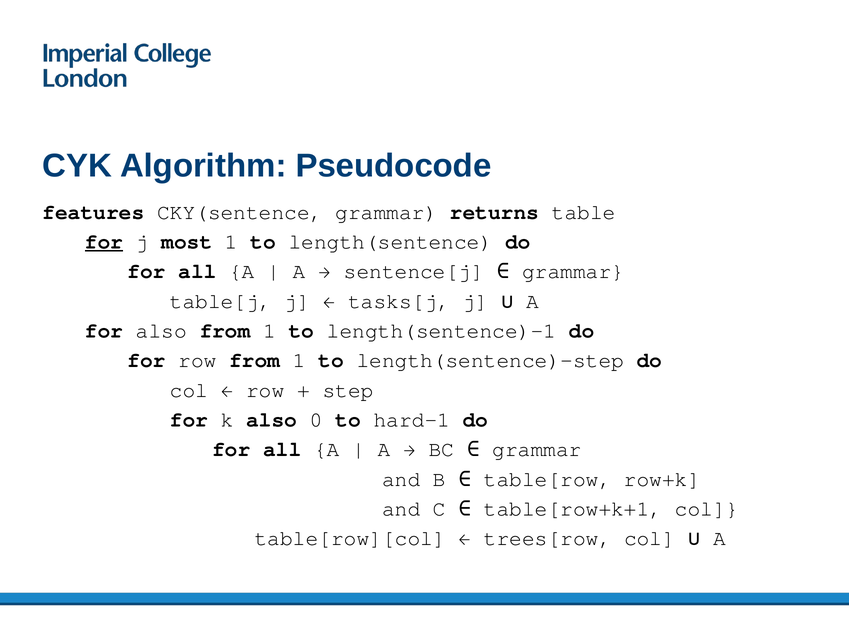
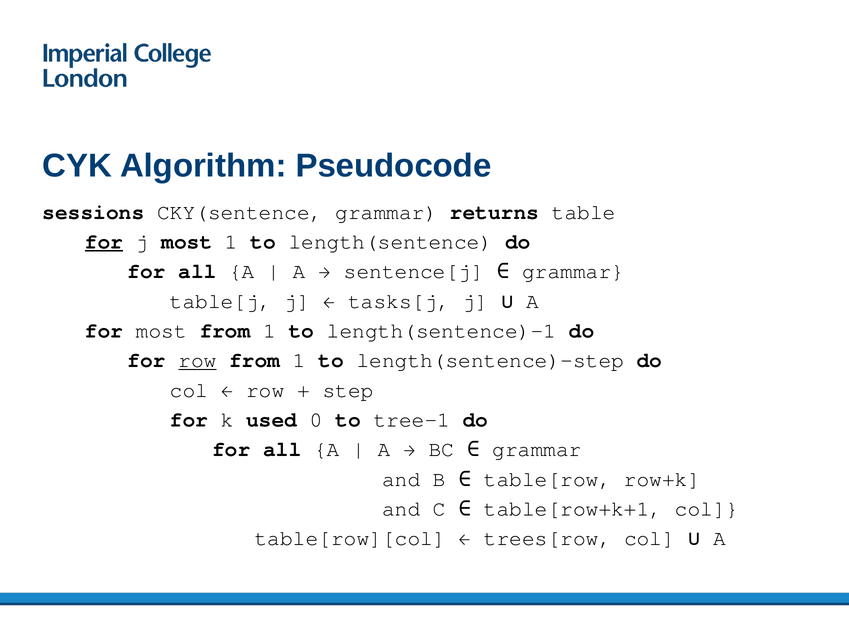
features: features -> sessions
for also: also -> most
row at (197, 361) underline: none -> present
k also: also -> used
hard-1: hard-1 -> tree-1
